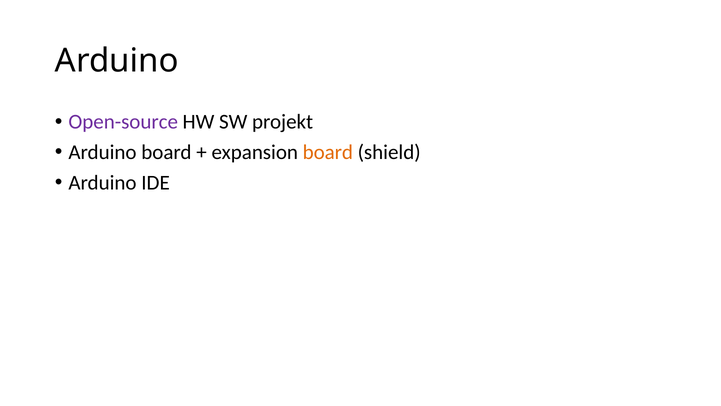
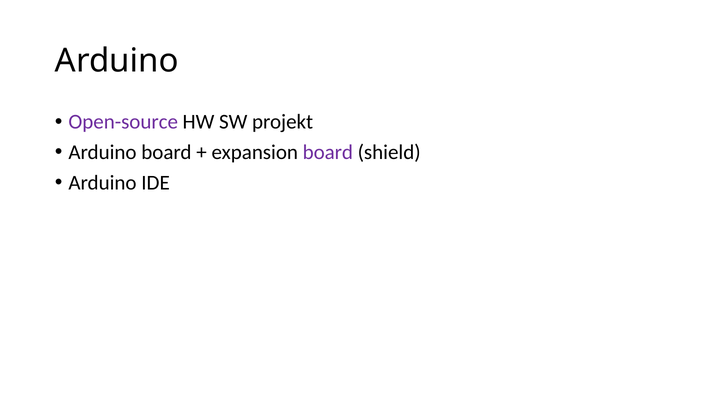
board at (328, 152) colour: orange -> purple
